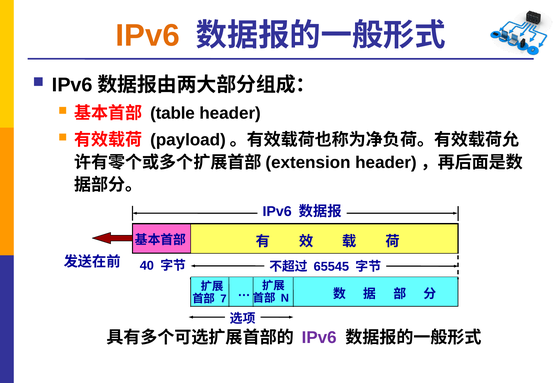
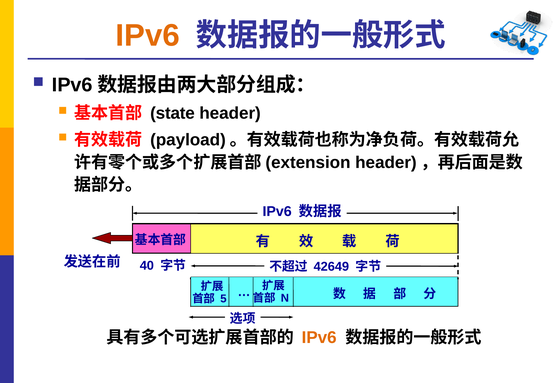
table: table -> state
65545: 65545 -> 42649
7: 7 -> 5
IPv6 at (319, 337) colour: purple -> orange
